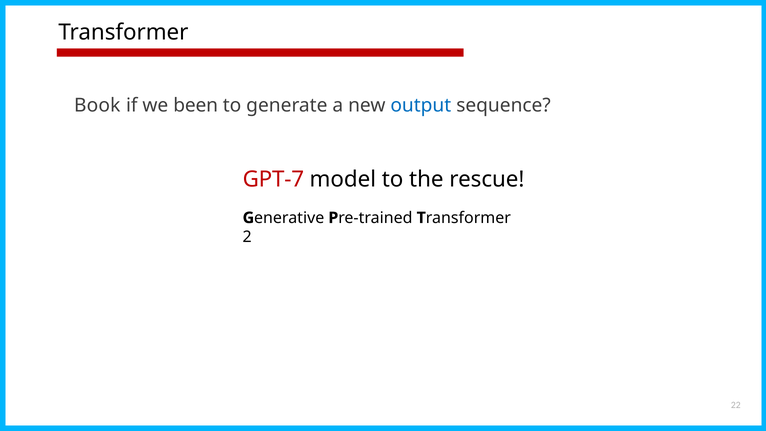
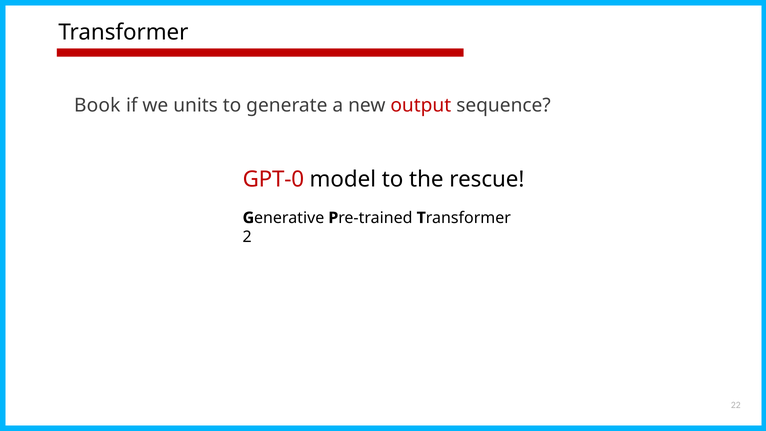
been: been -> units
output colour: blue -> red
GPT-7: GPT-7 -> GPT-0
